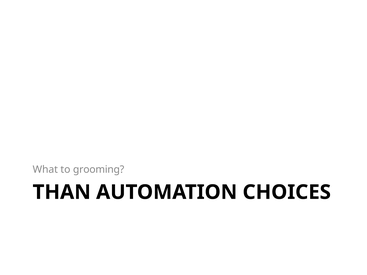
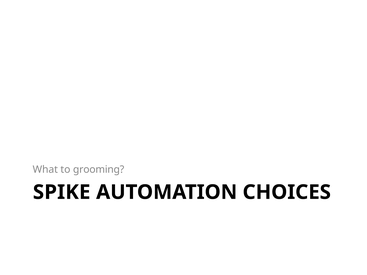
THAN: THAN -> SPIKE
